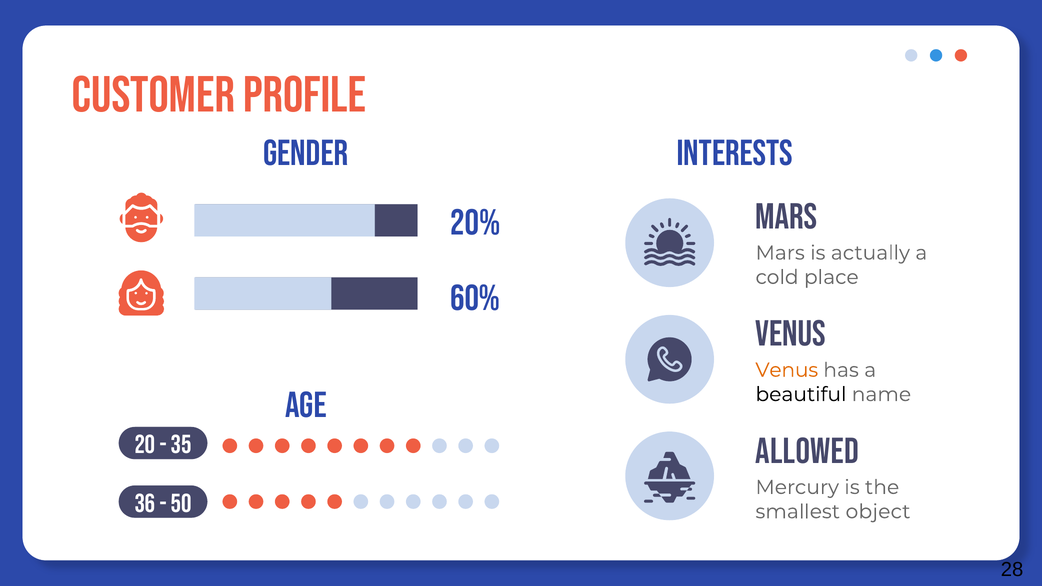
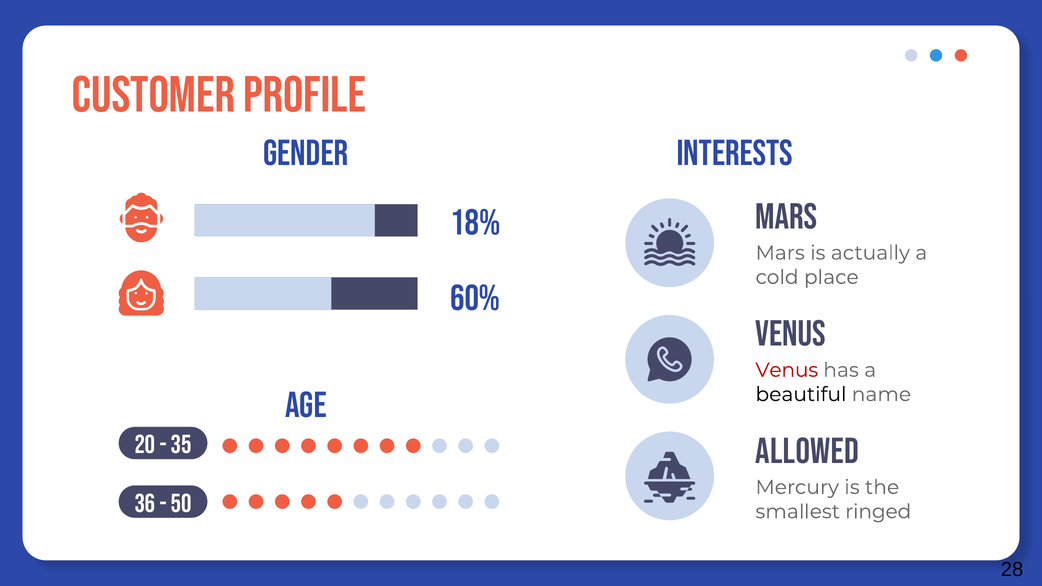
20%: 20% -> 18%
Venus at (787, 370) colour: orange -> red
object: object -> ringed
